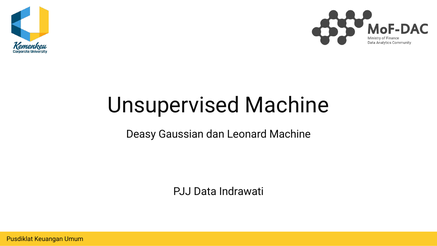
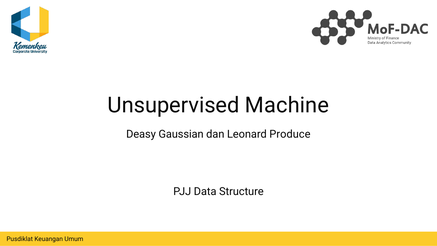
Leonard Machine: Machine -> Produce
Indrawati: Indrawati -> Structure
